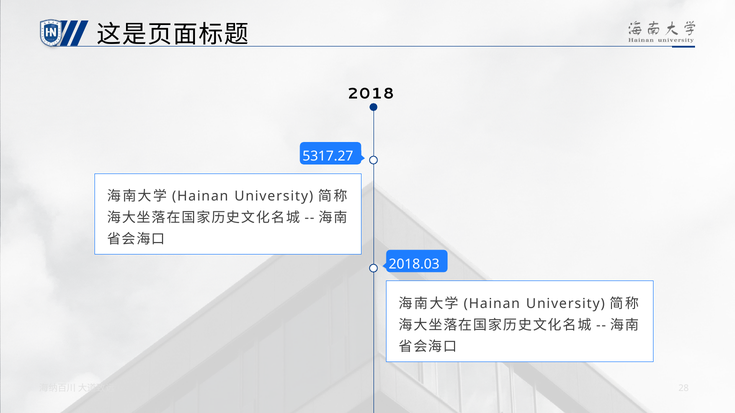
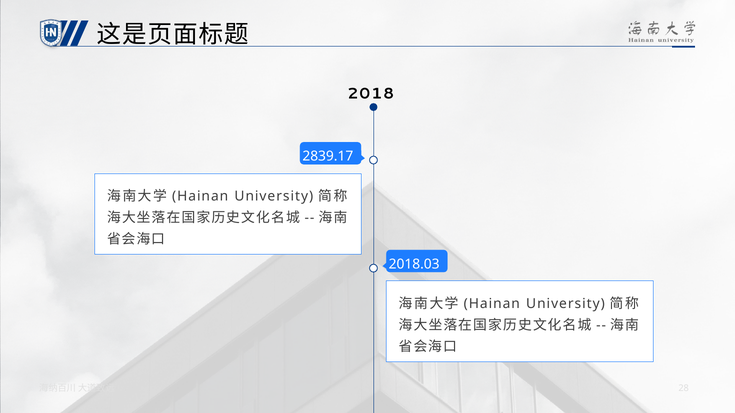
5317.27: 5317.27 -> 2839.17
